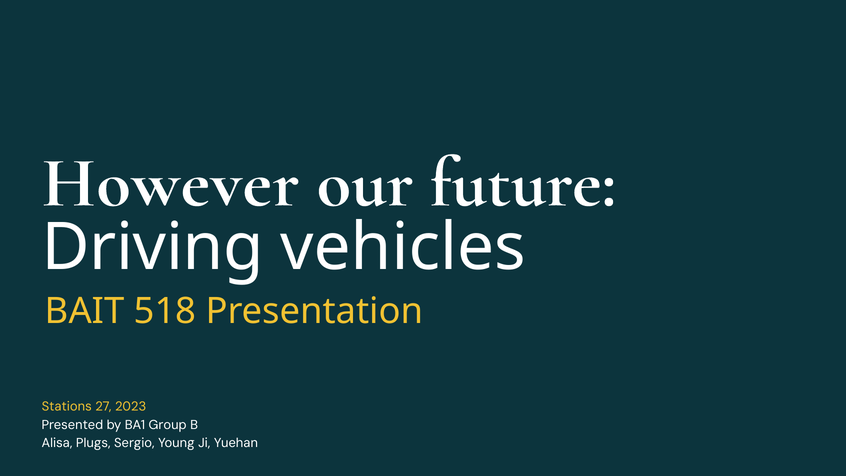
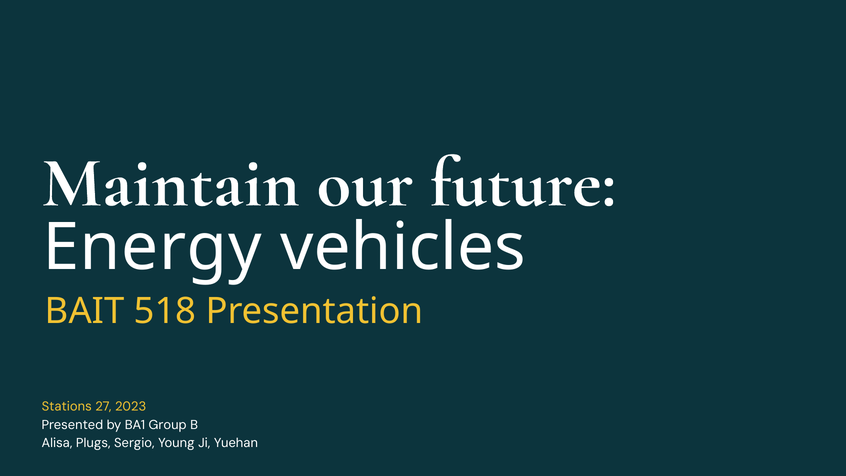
However: However -> Maintain
Driving: Driving -> Energy
